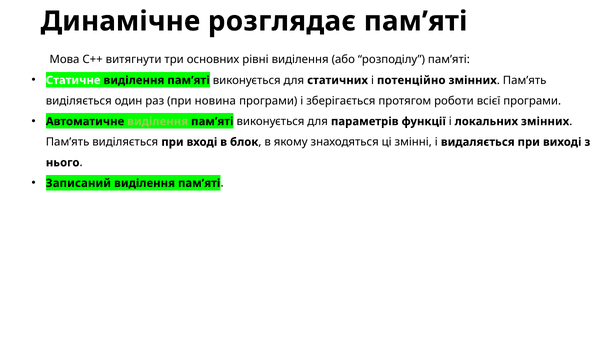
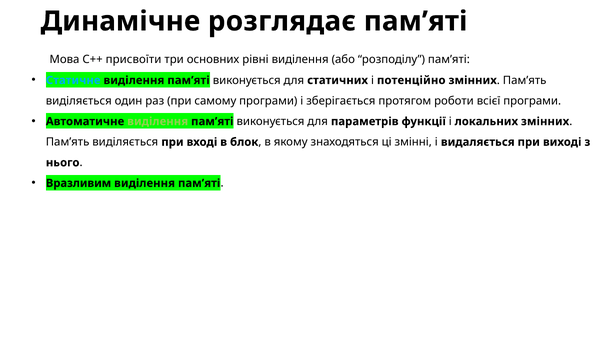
витягнути: витягнути -> присвоїти
Статичне colour: white -> light blue
новина: новина -> самому
Записаний: Записаний -> Вразливим
